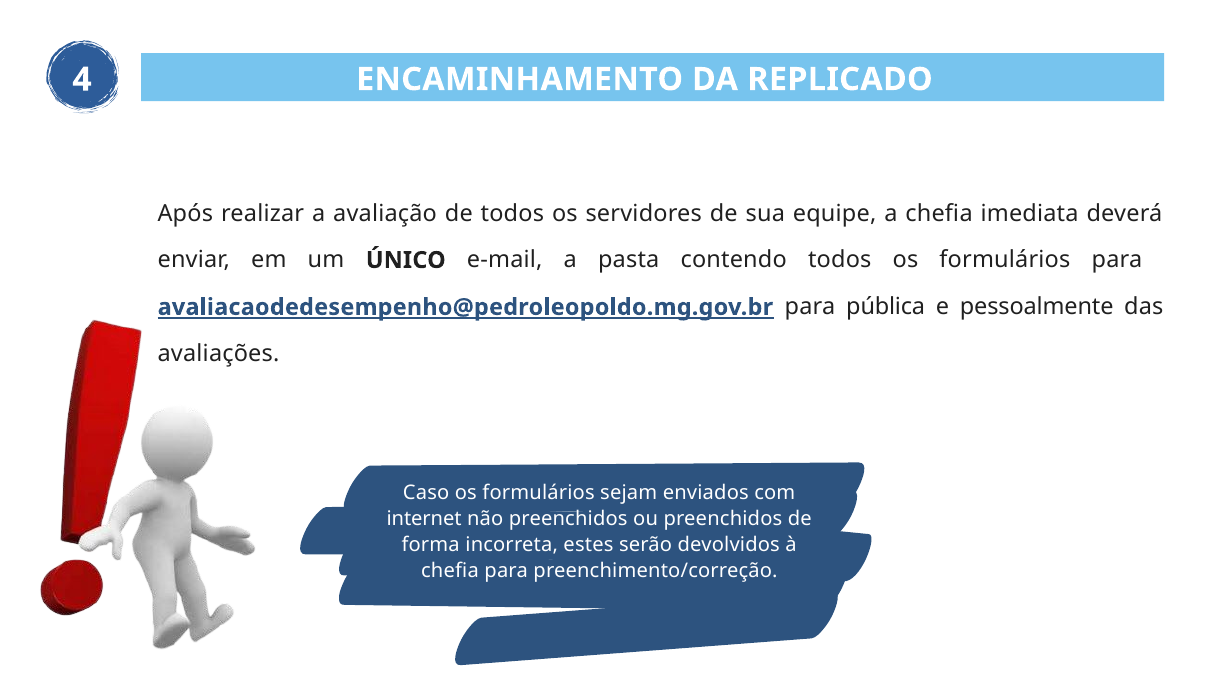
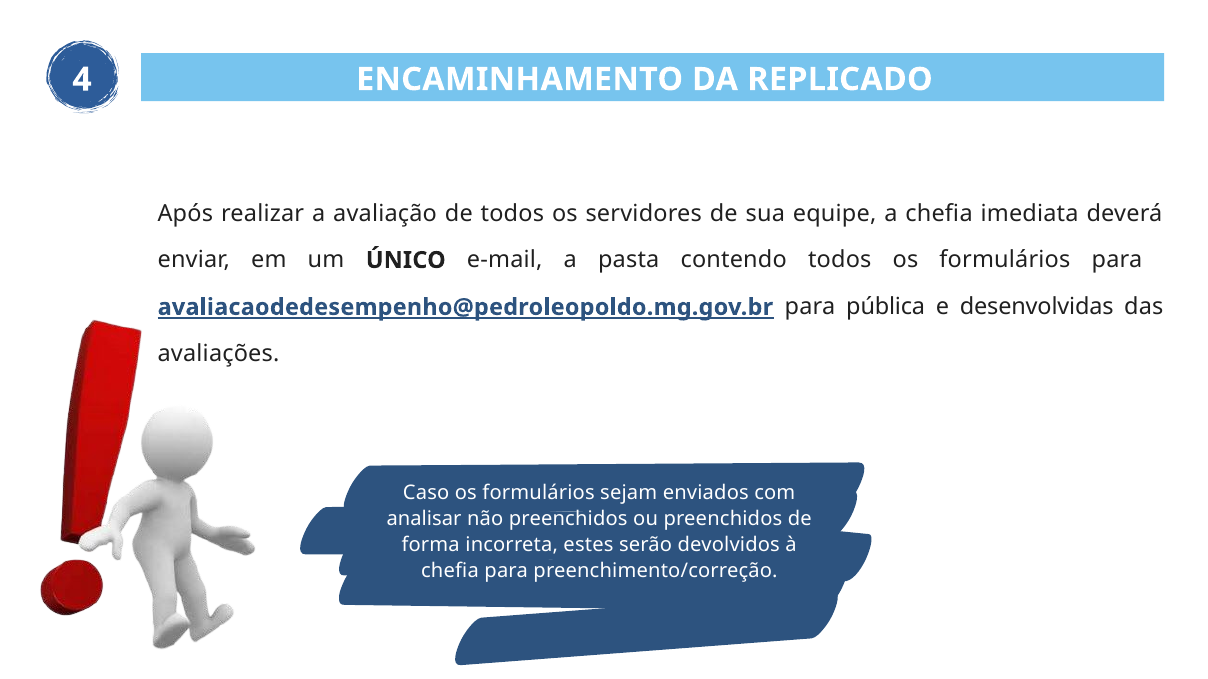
pessoalmente: pessoalmente -> desenvolvidas
internet: internet -> analisar
